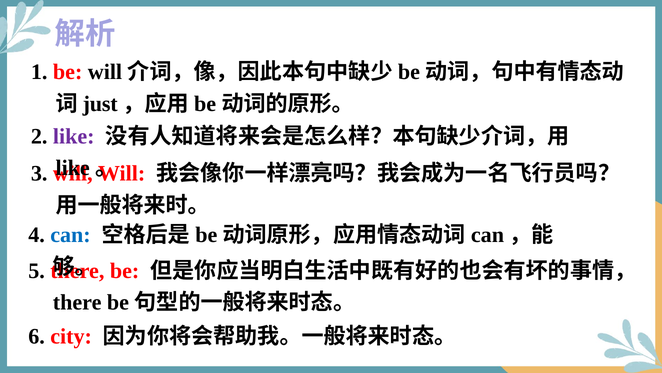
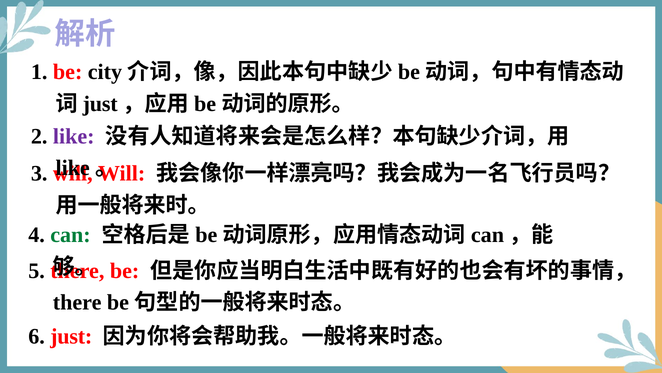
be will: will -> city
can at (70, 234) colour: blue -> green
6 city: city -> just
